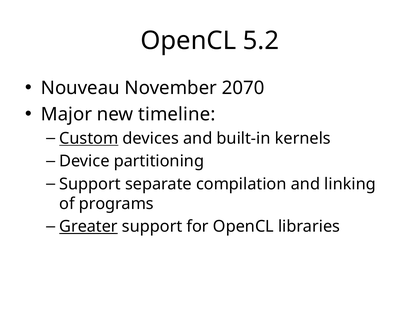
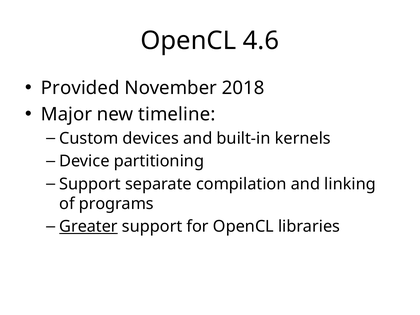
5.2: 5.2 -> 4.6
Nouveau: Nouveau -> Provided
2070: 2070 -> 2018
Custom underline: present -> none
